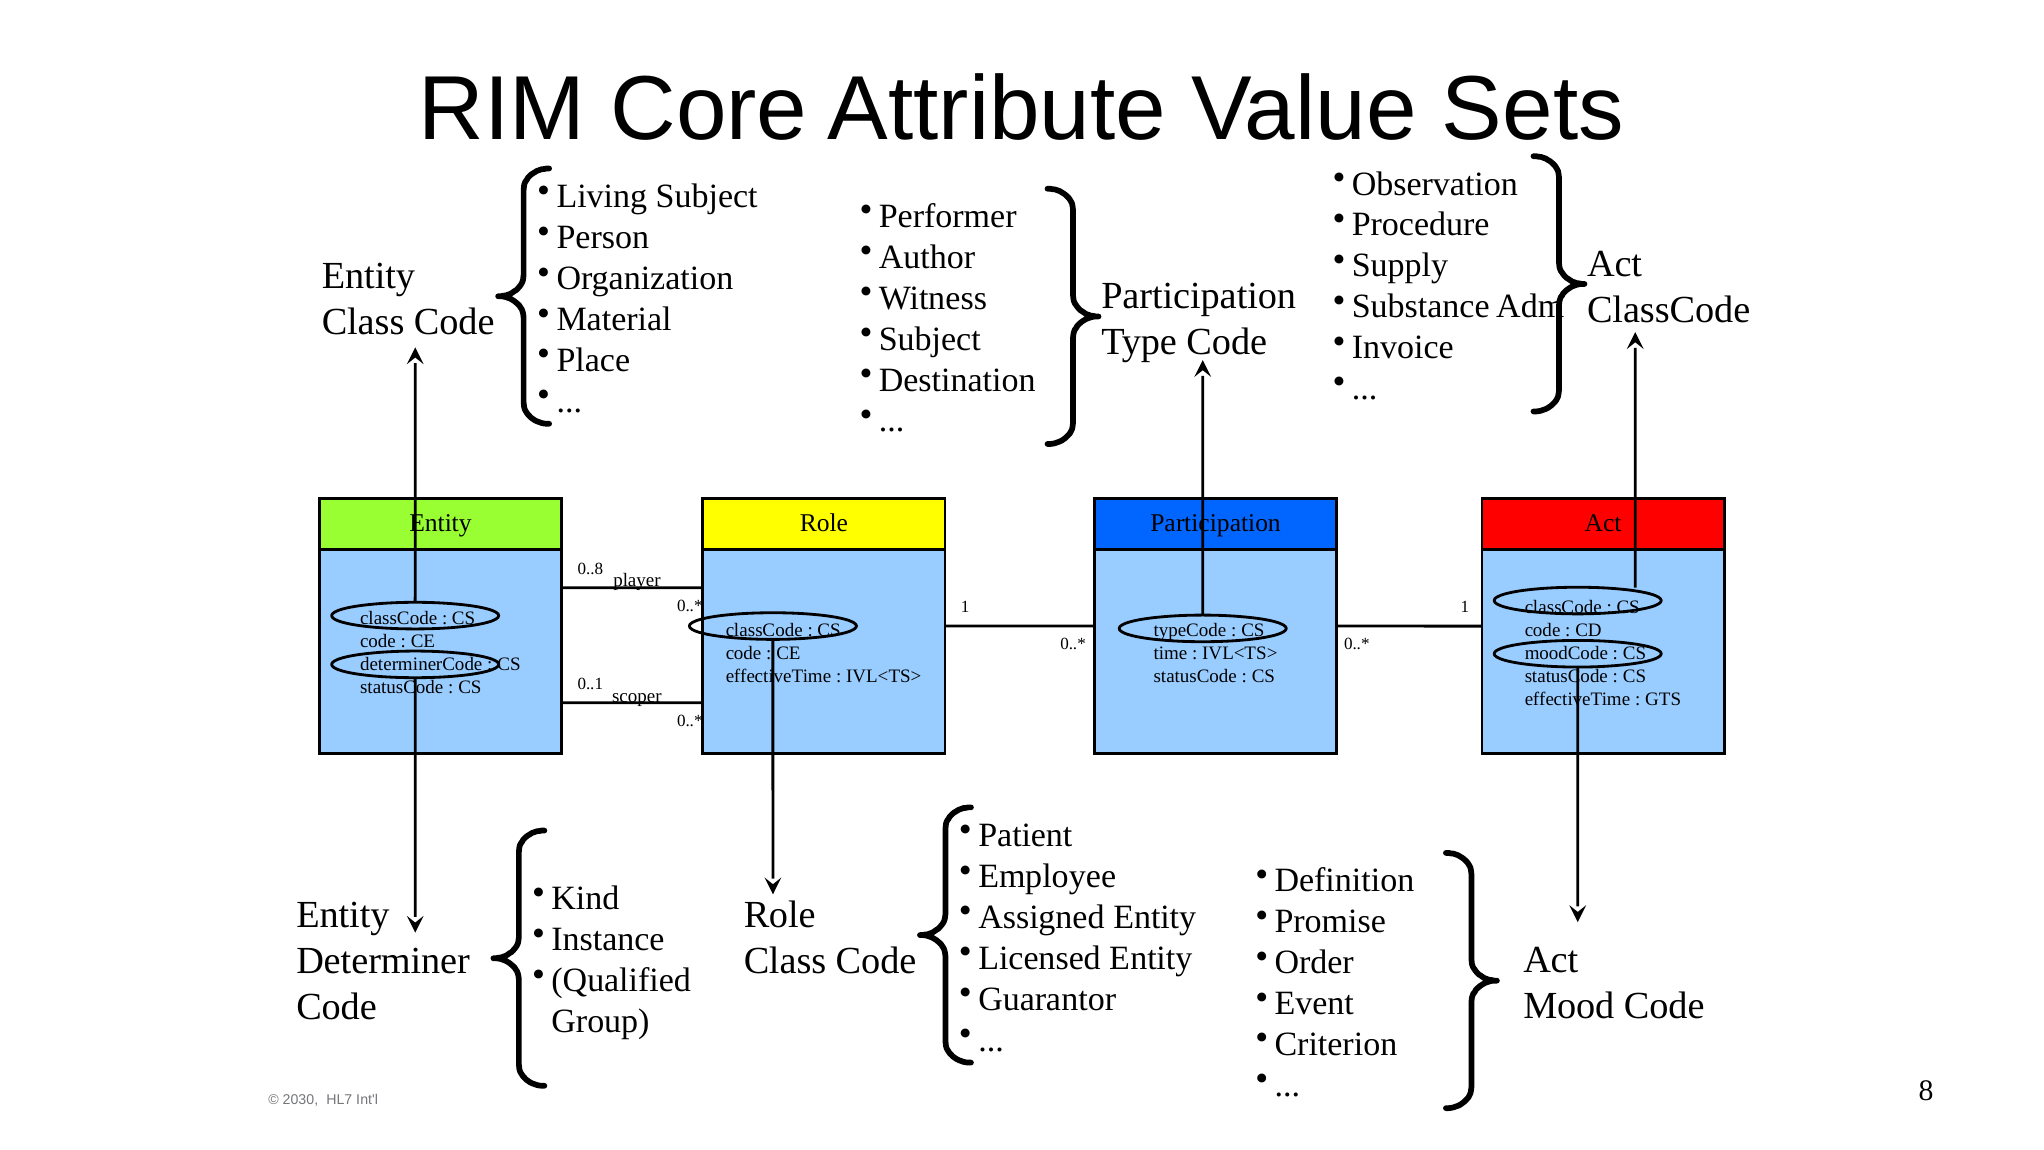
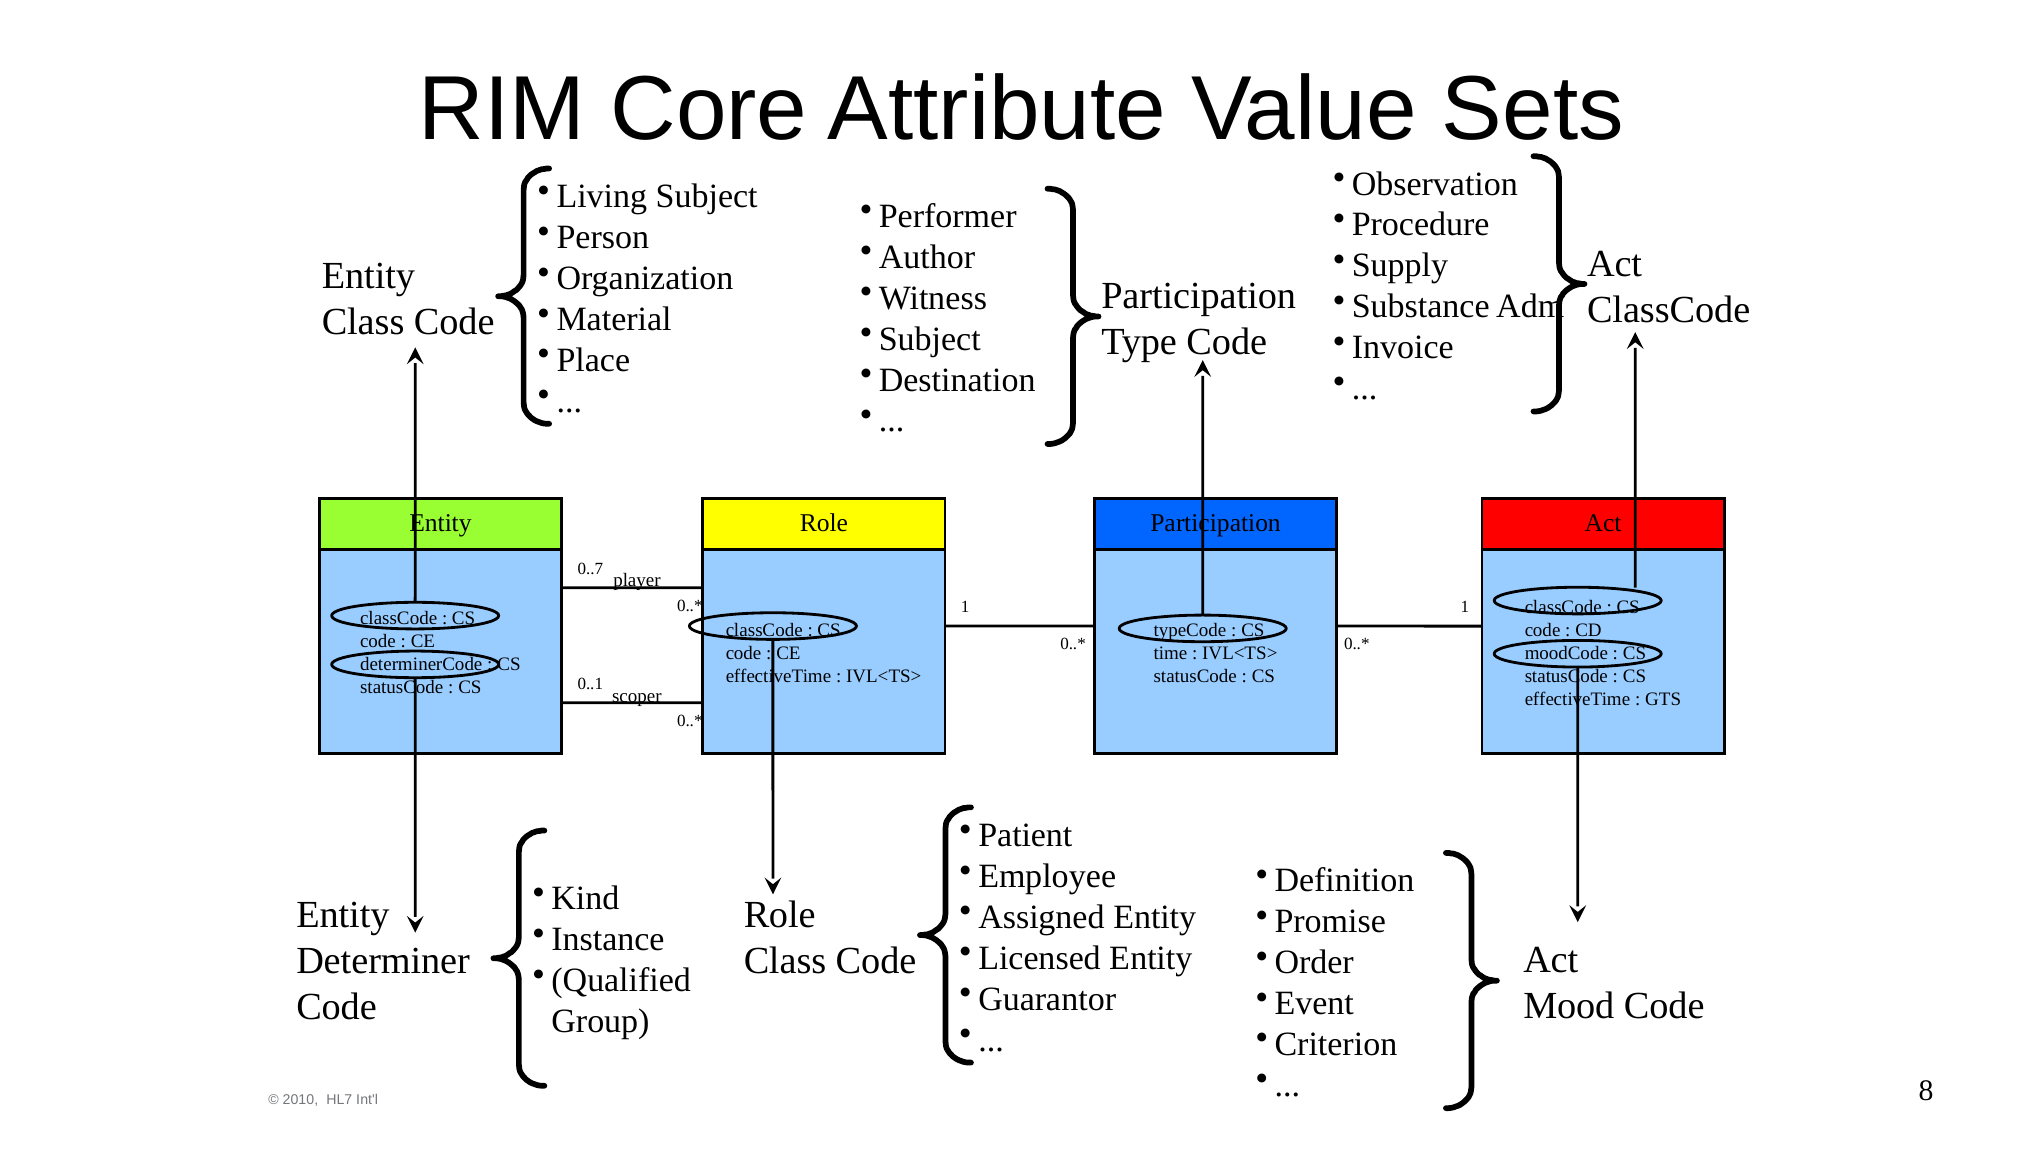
0..8: 0..8 -> 0..7
2030: 2030 -> 2010
